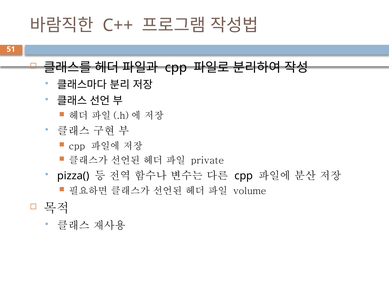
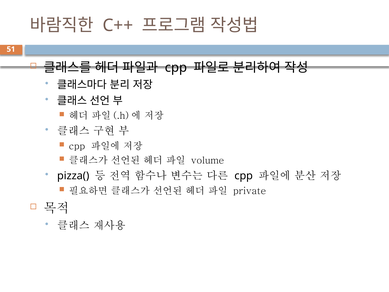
private: private -> volume
volume: volume -> private
